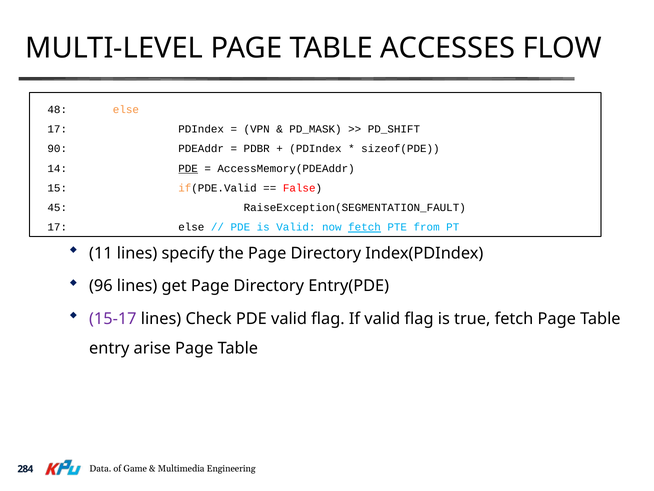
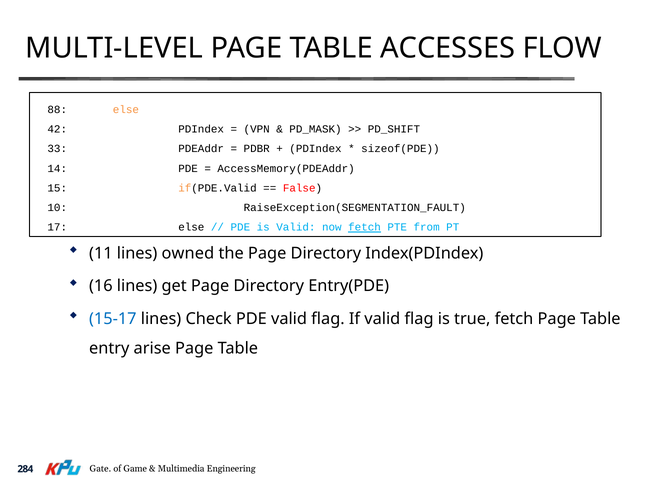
48: 48 -> 88
17 at (57, 129): 17 -> 42
90: 90 -> 33
PDE at (188, 168) underline: present -> none
45: 45 -> 10
specify: specify -> owned
96: 96 -> 16
15-17 colour: purple -> blue
Data: Data -> Gate
